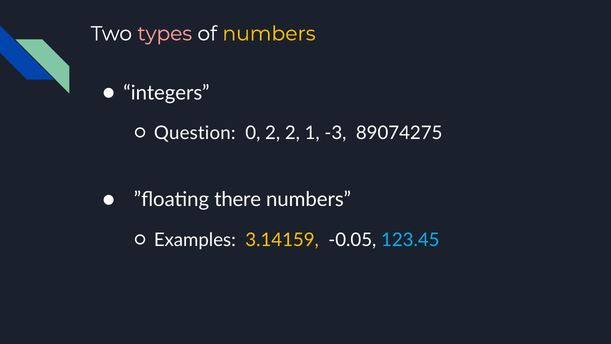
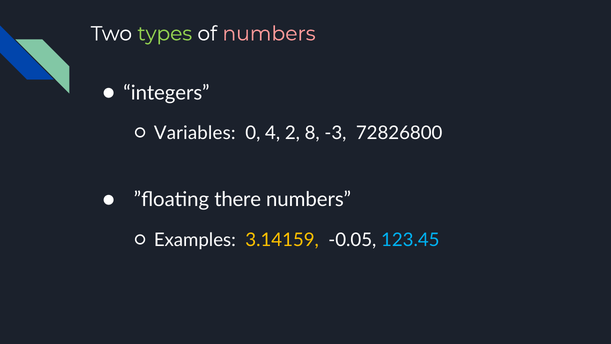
types colour: pink -> light green
numbers at (269, 34) colour: yellow -> pink
Question: Question -> Variables
0 2: 2 -> 4
1: 1 -> 8
89074275: 89074275 -> 72826800
